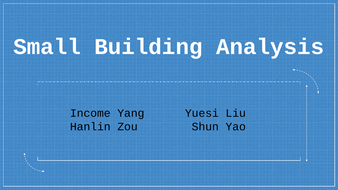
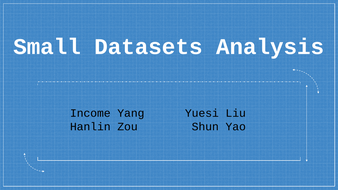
Building: Building -> Datasets
